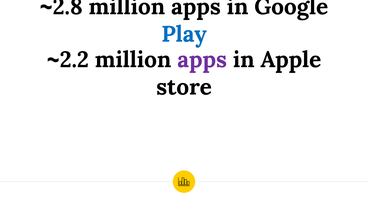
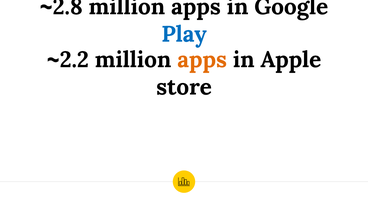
apps at (202, 60) colour: purple -> orange
